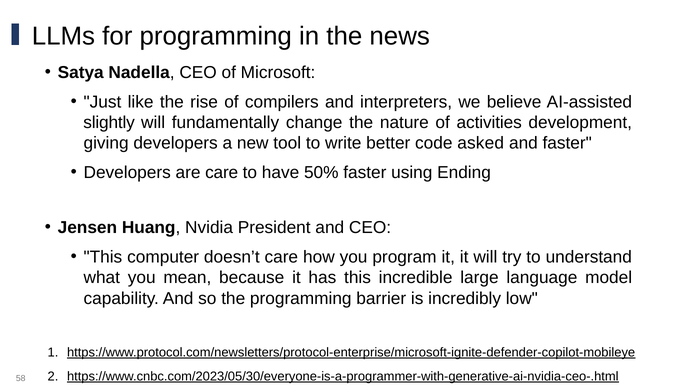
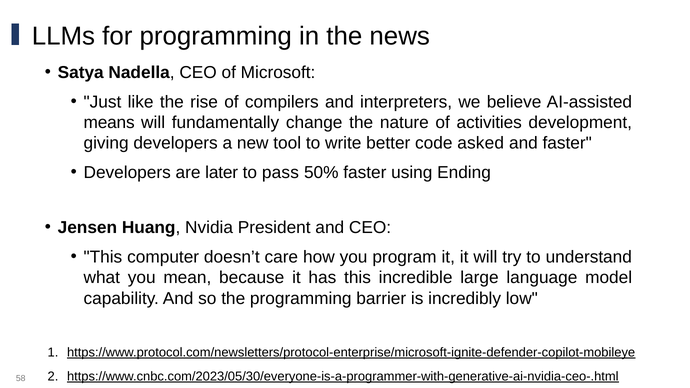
slightly: slightly -> means
are care: care -> later
have: have -> pass
